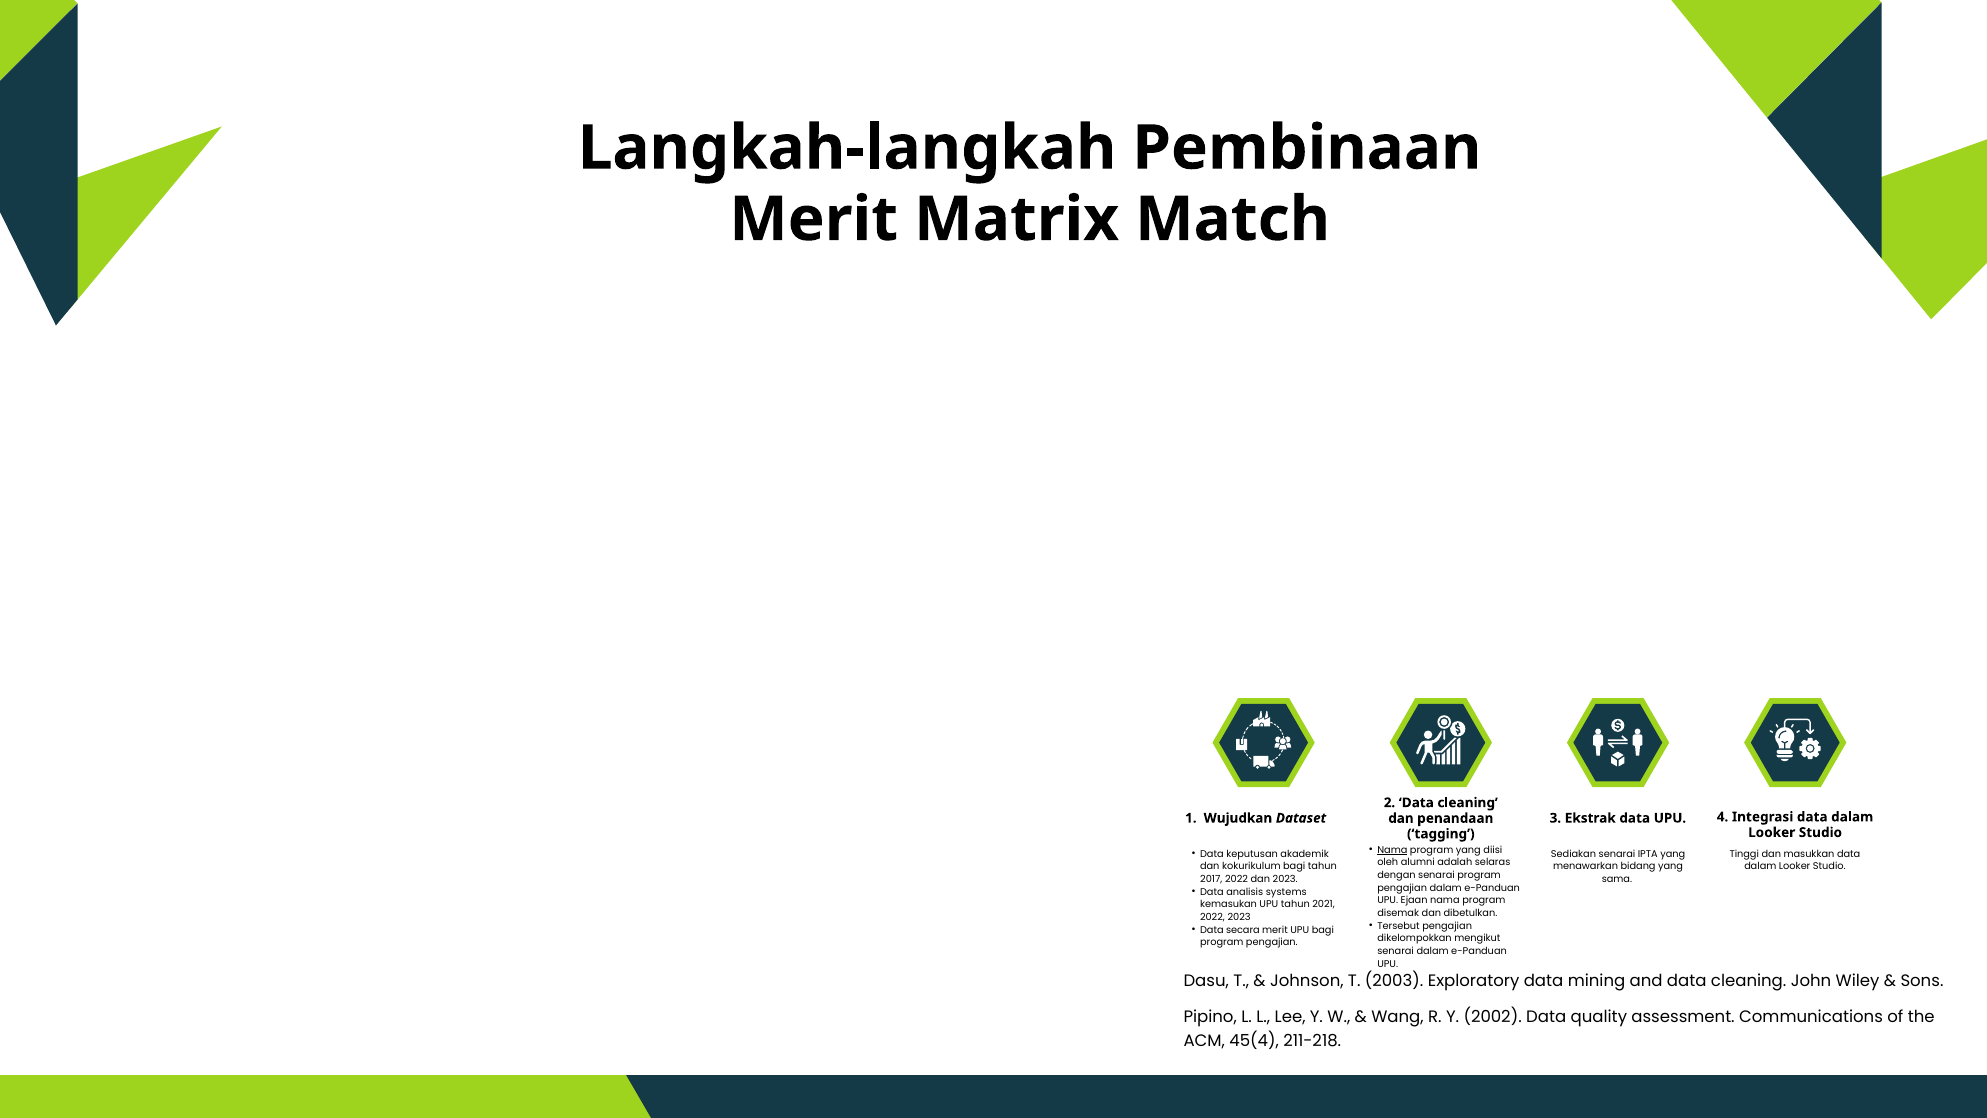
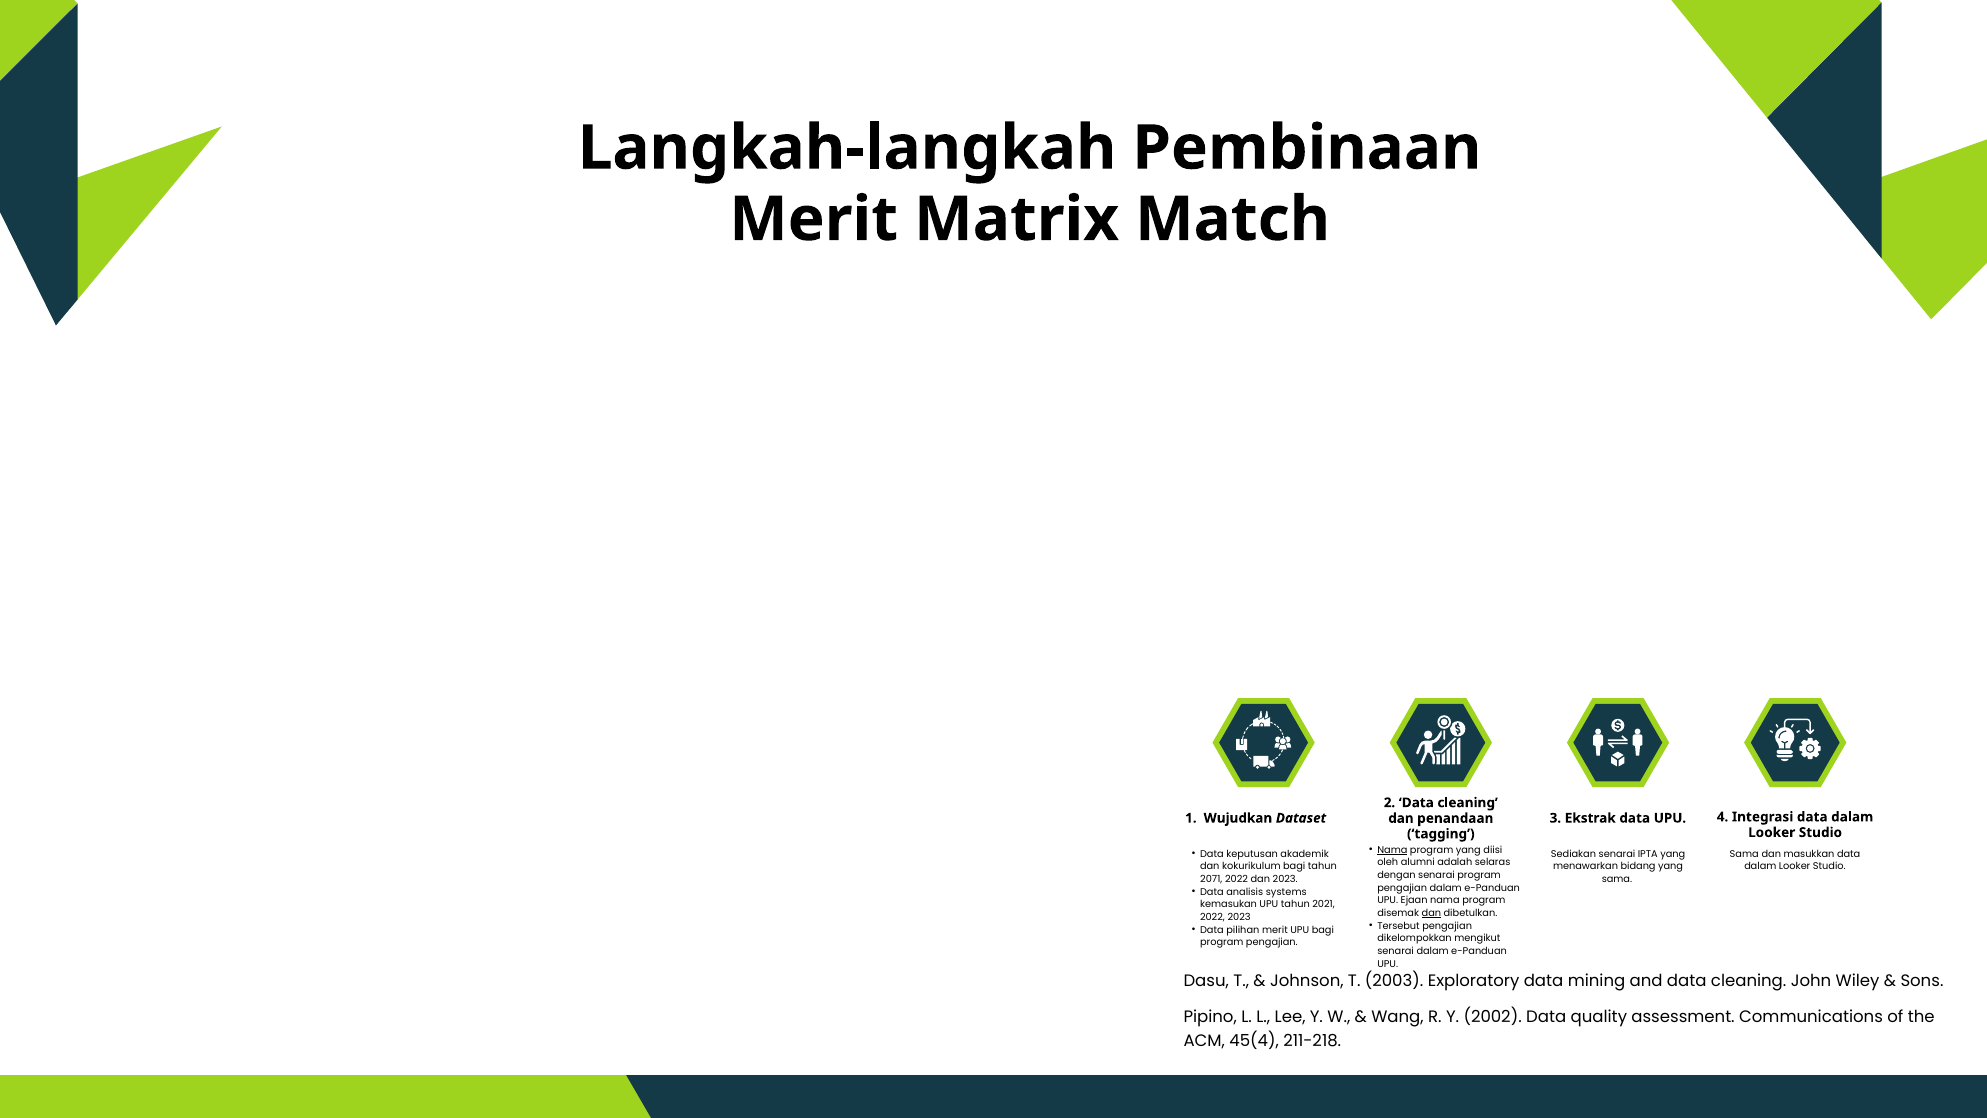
Tinggi at (1744, 854): Tinggi -> Sama
2017: 2017 -> 2071
dan at (1431, 913) underline: none -> present
secara: secara -> pilihan
